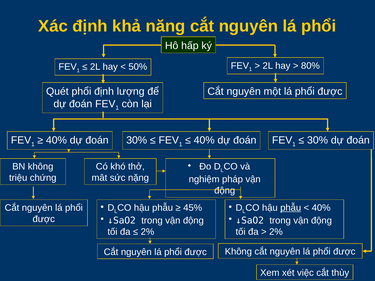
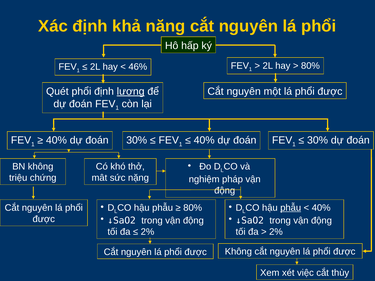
50%: 50% -> 46%
lượng underline: none -> present
45% at (193, 208): 45% -> 80%
